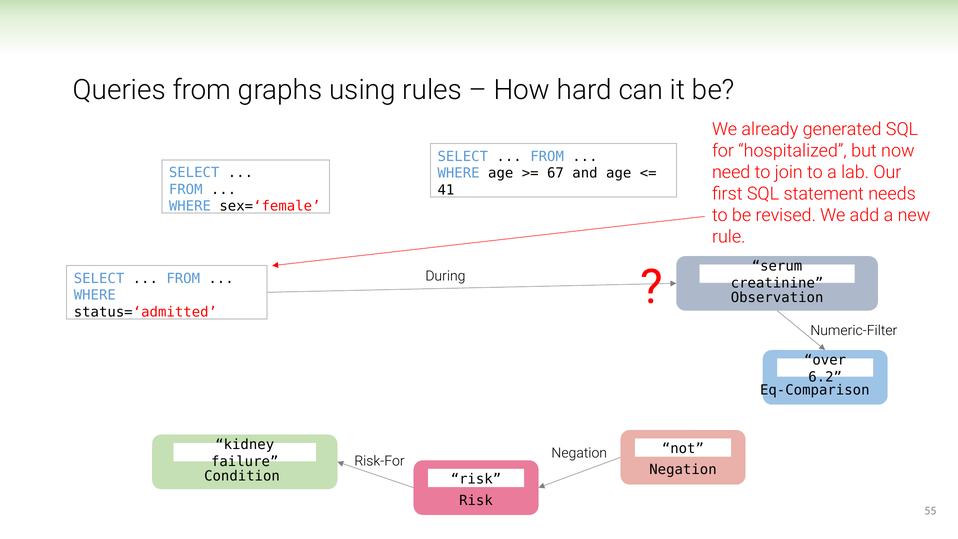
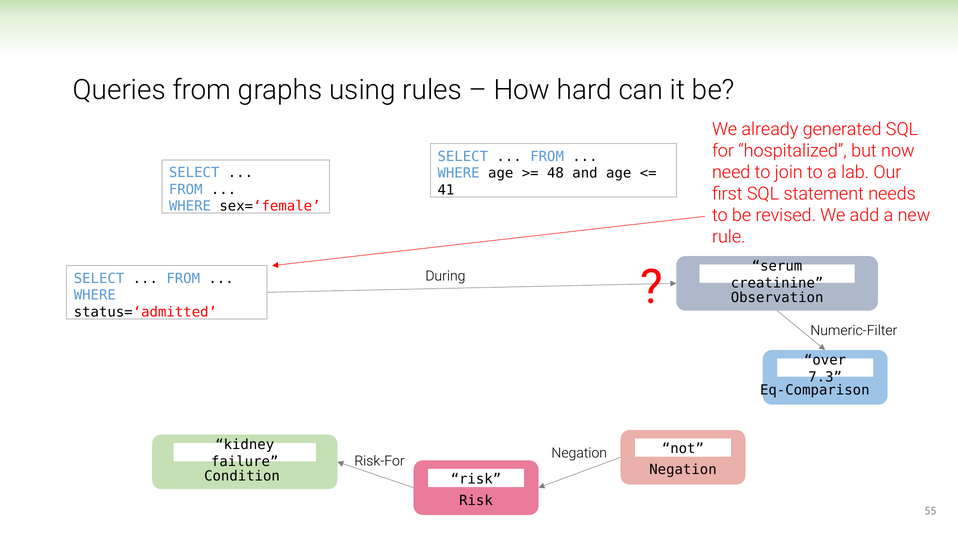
67: 67 -> 48
6.2: 6.2 -> 7.3
